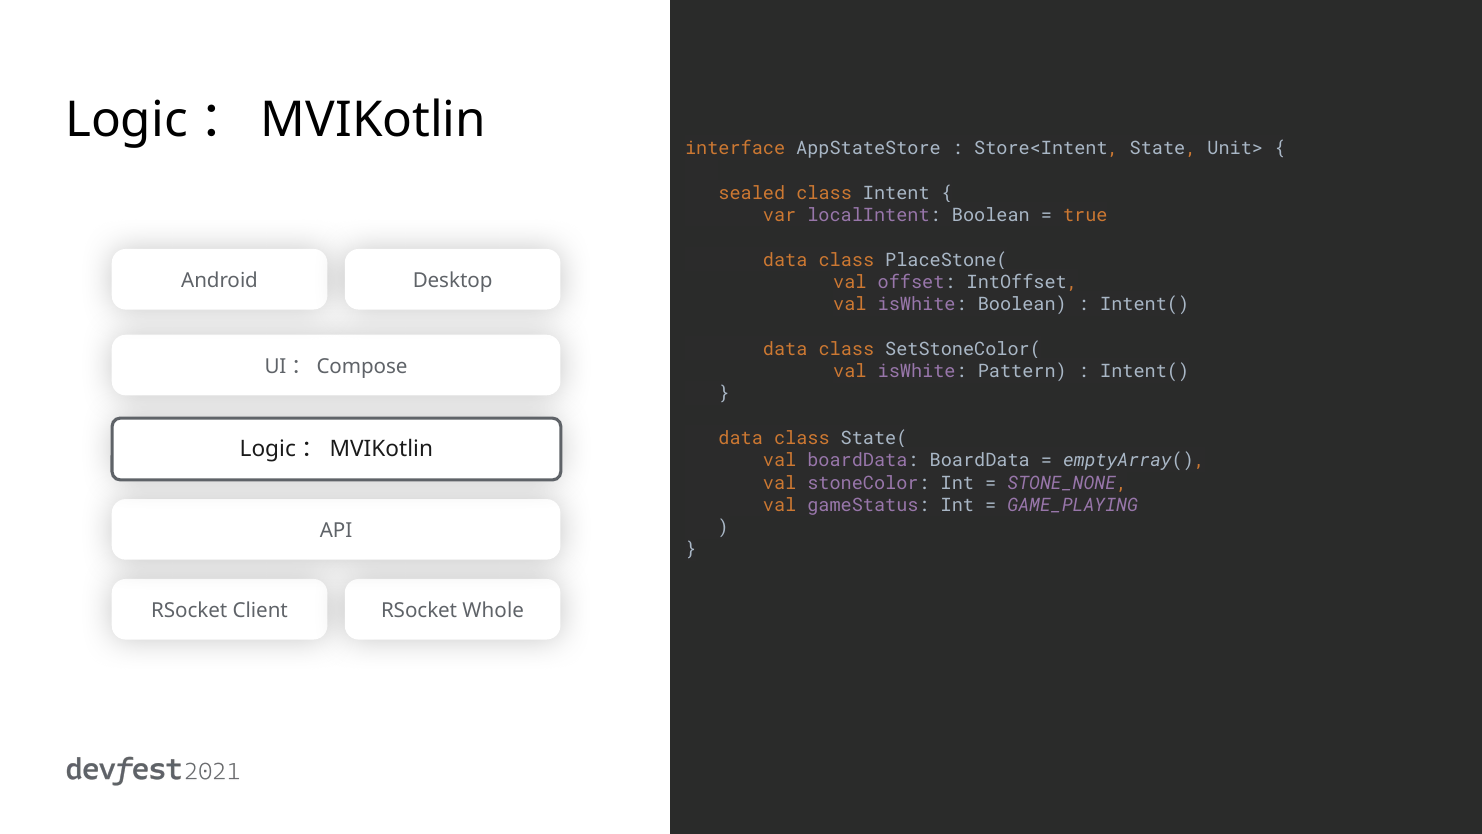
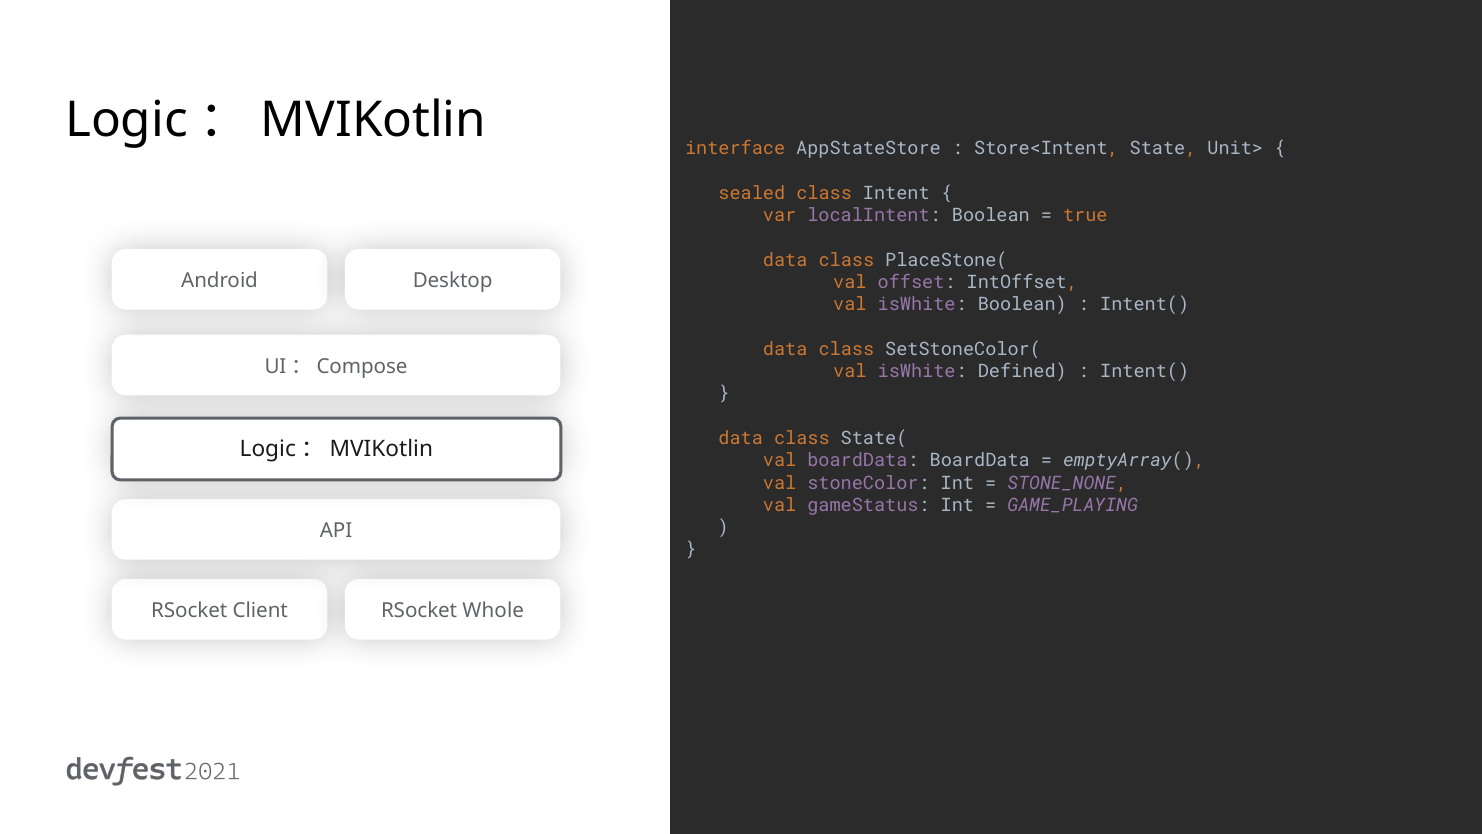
Pattern: Pattern -> Defined
